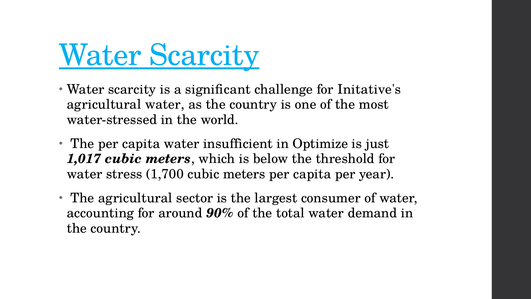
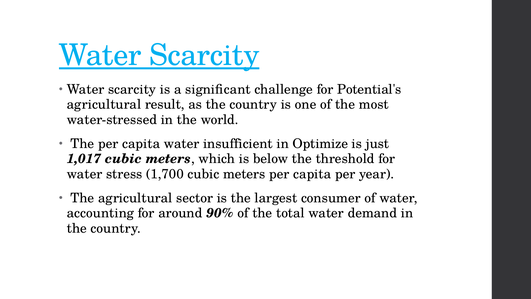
Initative's: Initative's -> Potential's
agricultural water: water -> result
